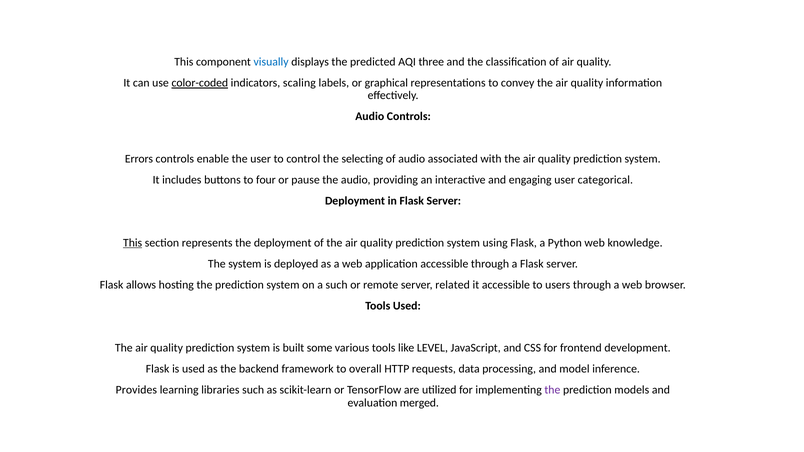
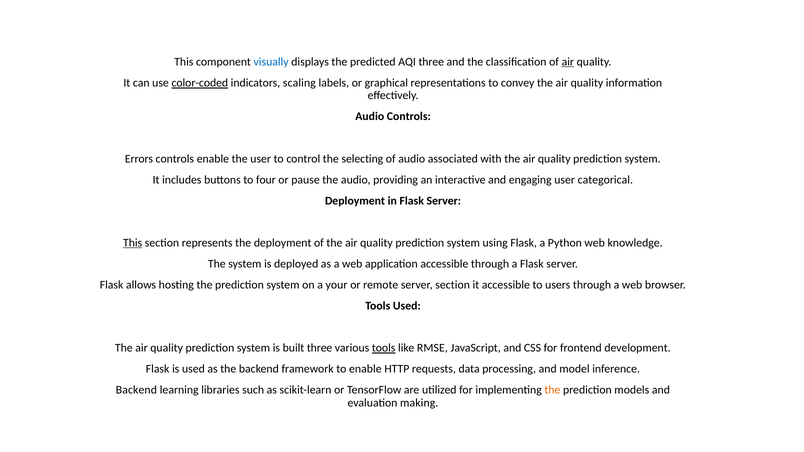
air at (568, 62) underline: none -> present
a such: such -> your
server related: related -> section
built some: some -> three
tools at (384, 348) underline: none -> present
LEVEL: LEVEL -> RMSE
to overall: overall -> enable
Provides at (136, 390): Provides -> Backend
the at (552, 390) colour: purple -> orange
merged: merged -> making
